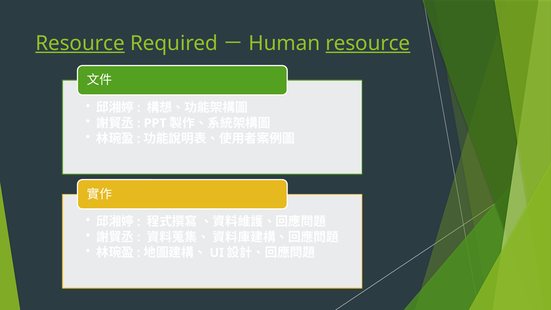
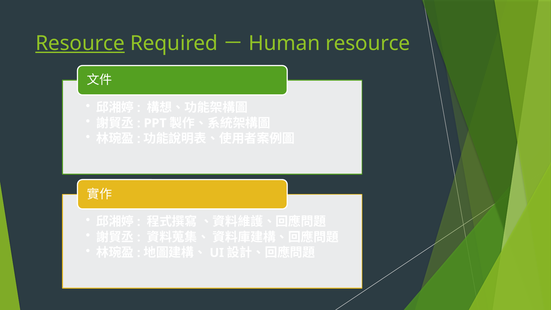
resource at (368, 43) underline: present -> none
